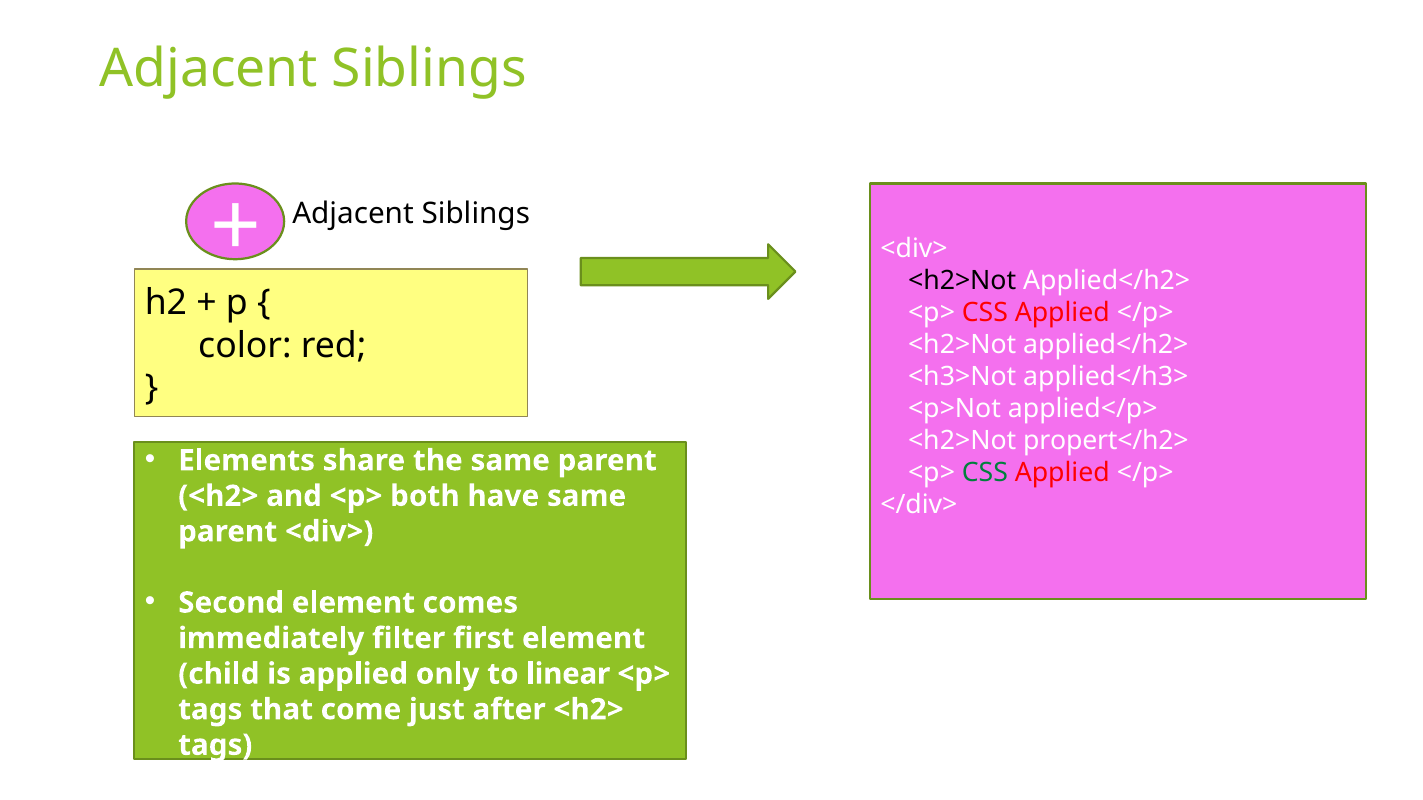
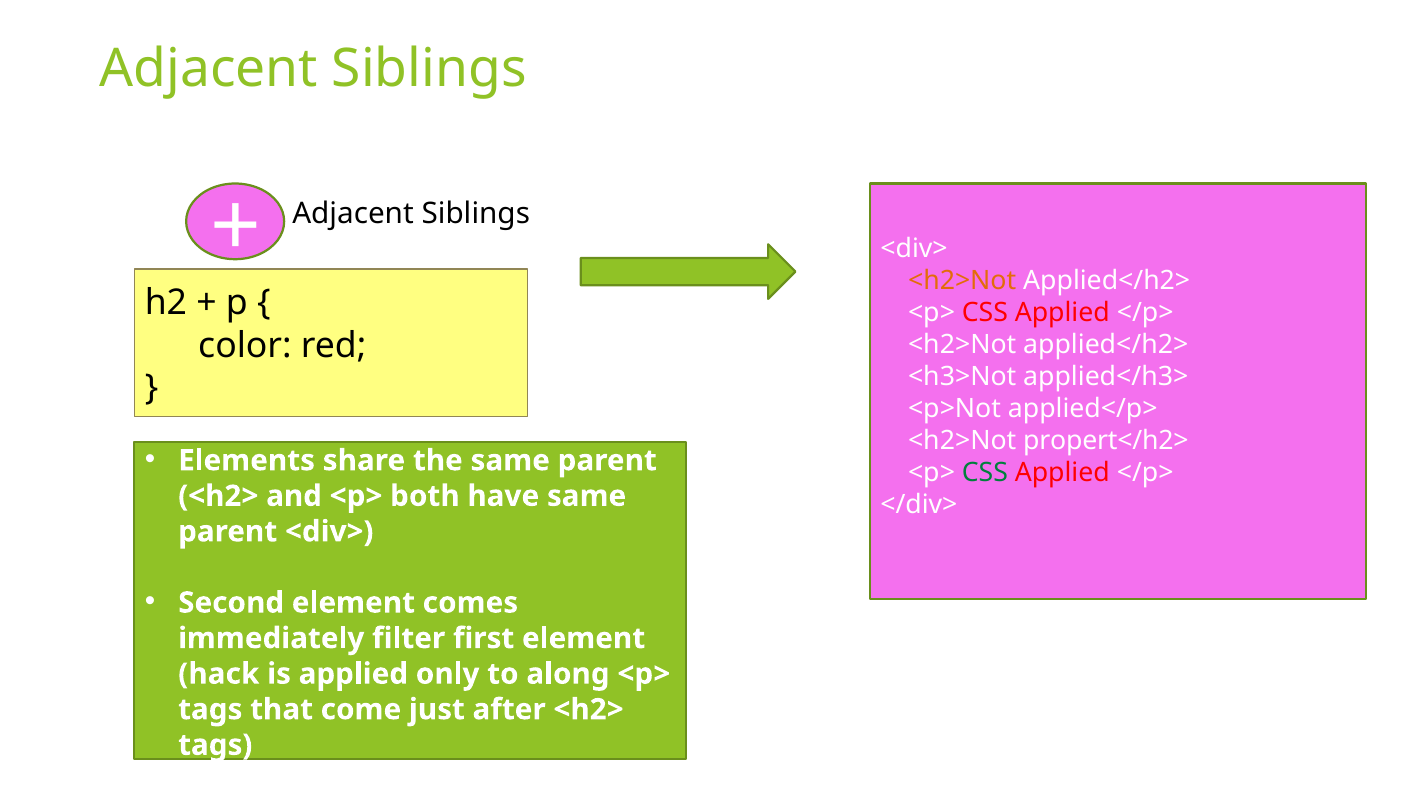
<h2>Not at (962, 281) colour: black -> orange
child: child -> hack
linear: linear -> along
